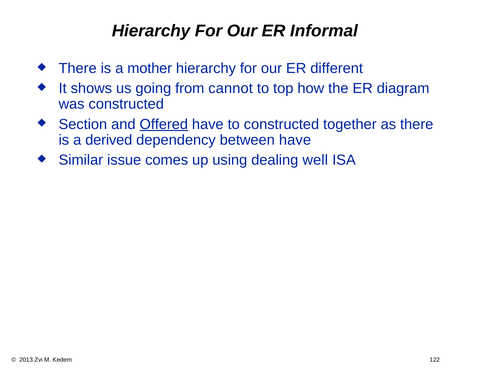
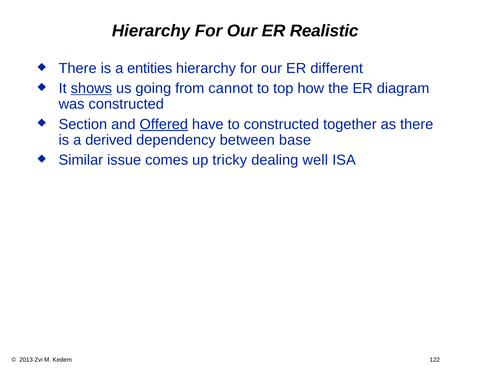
Informal: Informal -> Realistic
mother: mother -> entities
shows underline: none -> present
between have: have -> base
using: using -> tricky
